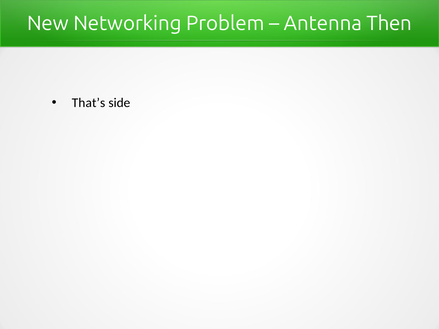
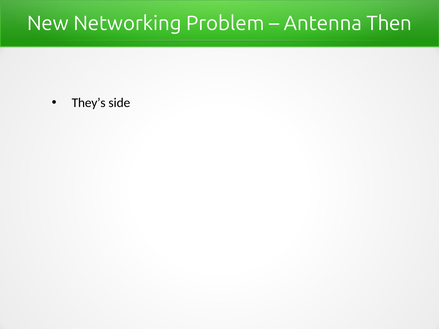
That’s: That’s -> They’s
